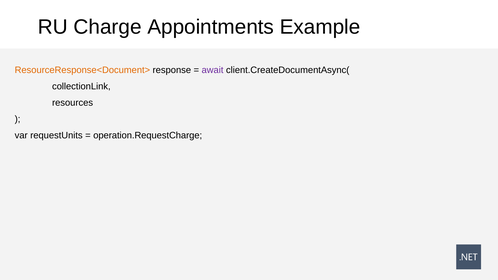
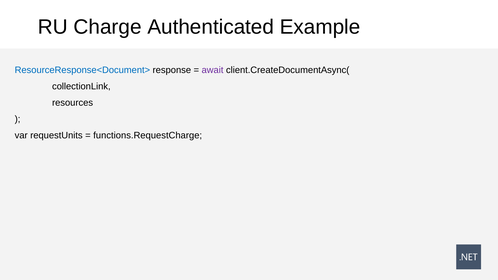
Appointments: Appointments -> Authenticated
ResourceResponse<Document> colour: orange -> blue
operation.RequestCharge: operation.RequestCharge -> functions.RequestCharge
